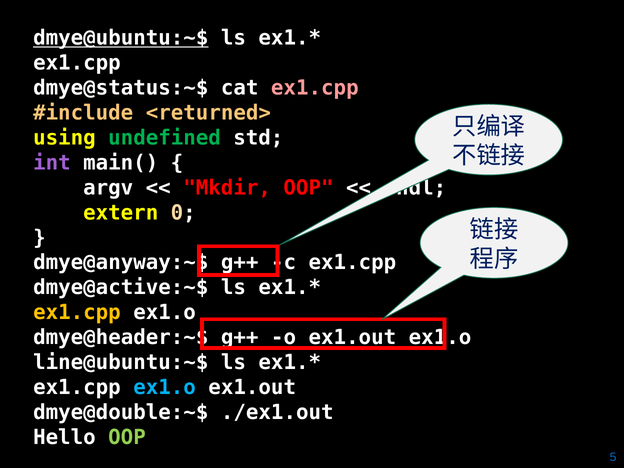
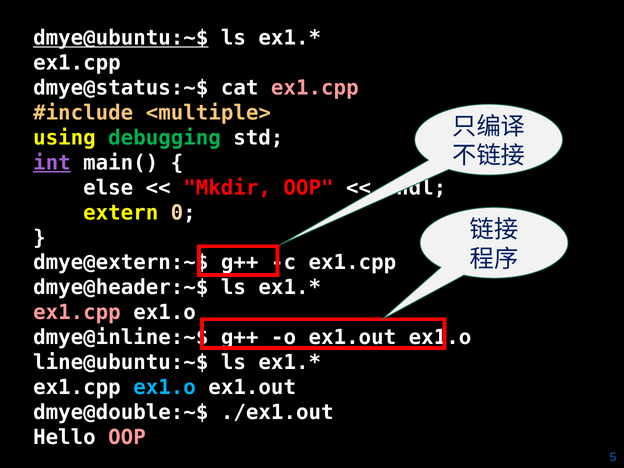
<returned>: <returned> -> <multiple>
undefined: undefined -> debugging
int underline: none -> present
argv: argv -> else
dmye@anyway:~$: dmye@anyway:~$ -> dmye@extern:~$
dmye@active:~$: dmye@active:~$ -> dmye@header:~$
ex1.cpp at (77, 313) colour: yellow -> pink
dmye@header:~$: dmye@header:~$ -> dmye@inline:~$
OOP at (127, 437) colour: light green -> pink
